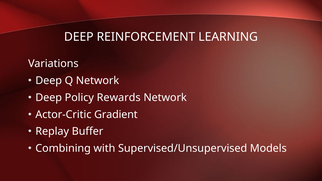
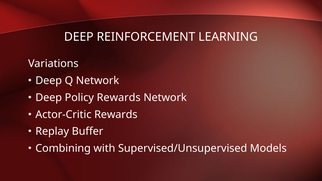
Actor-Critic Gradient: Gradient -> Rewards
